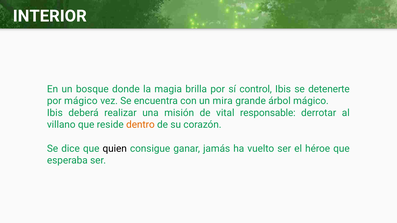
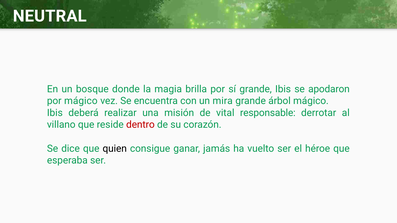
INTERIOR: INTERIOR -> NEUTRAL
sí control: control -> grande
detenerte: detenerte -> apodaron
dentro colour: orange -> red
